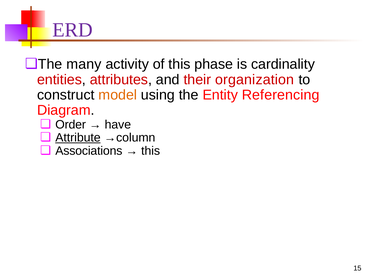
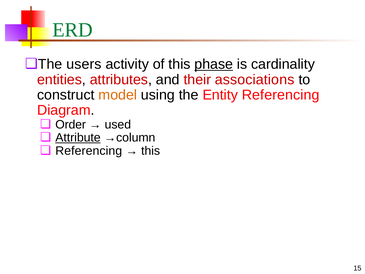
ERD colour: purple -> green
many: many -> users
phase underline: none -> present
organization: organization -> associations
have: have -> used
Associations at (89, 151): Associations -> Referencing
